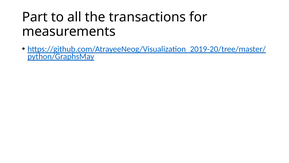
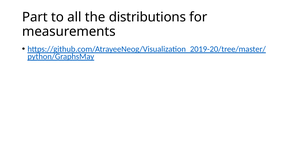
transactions: transactions -> distributions
